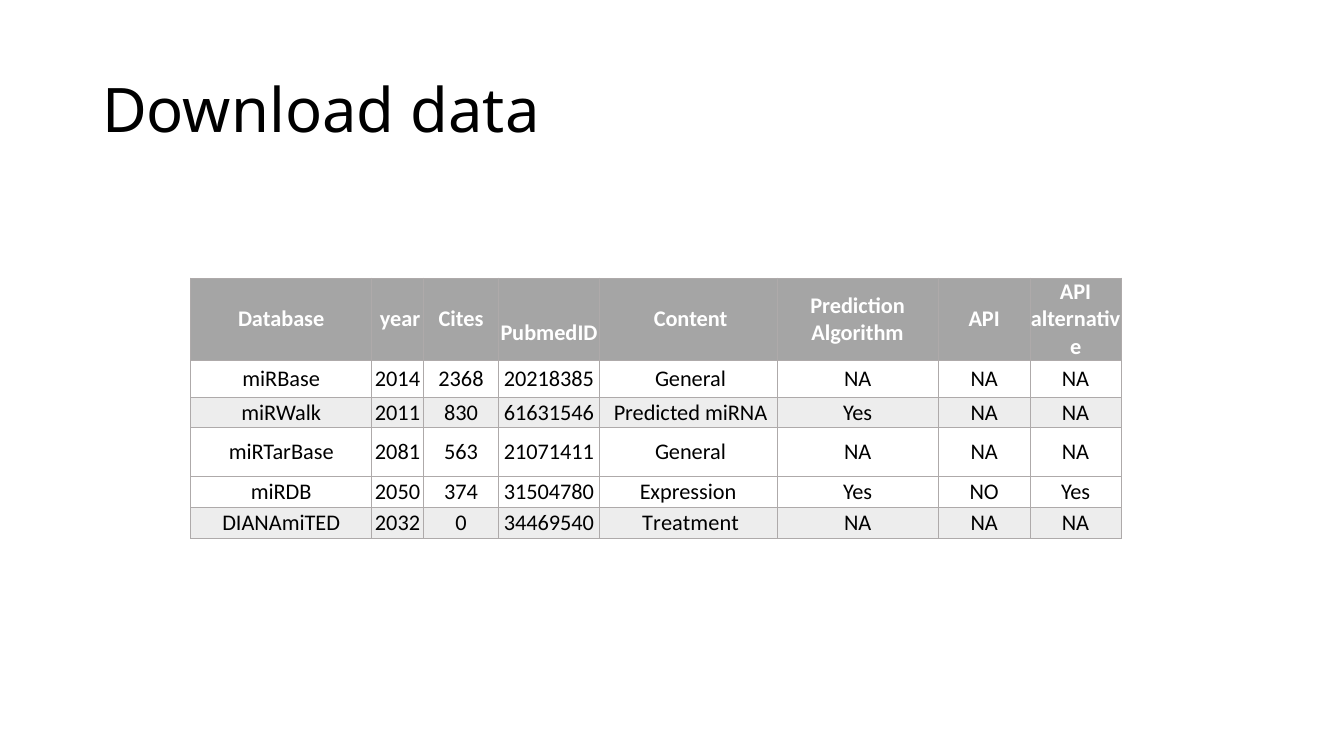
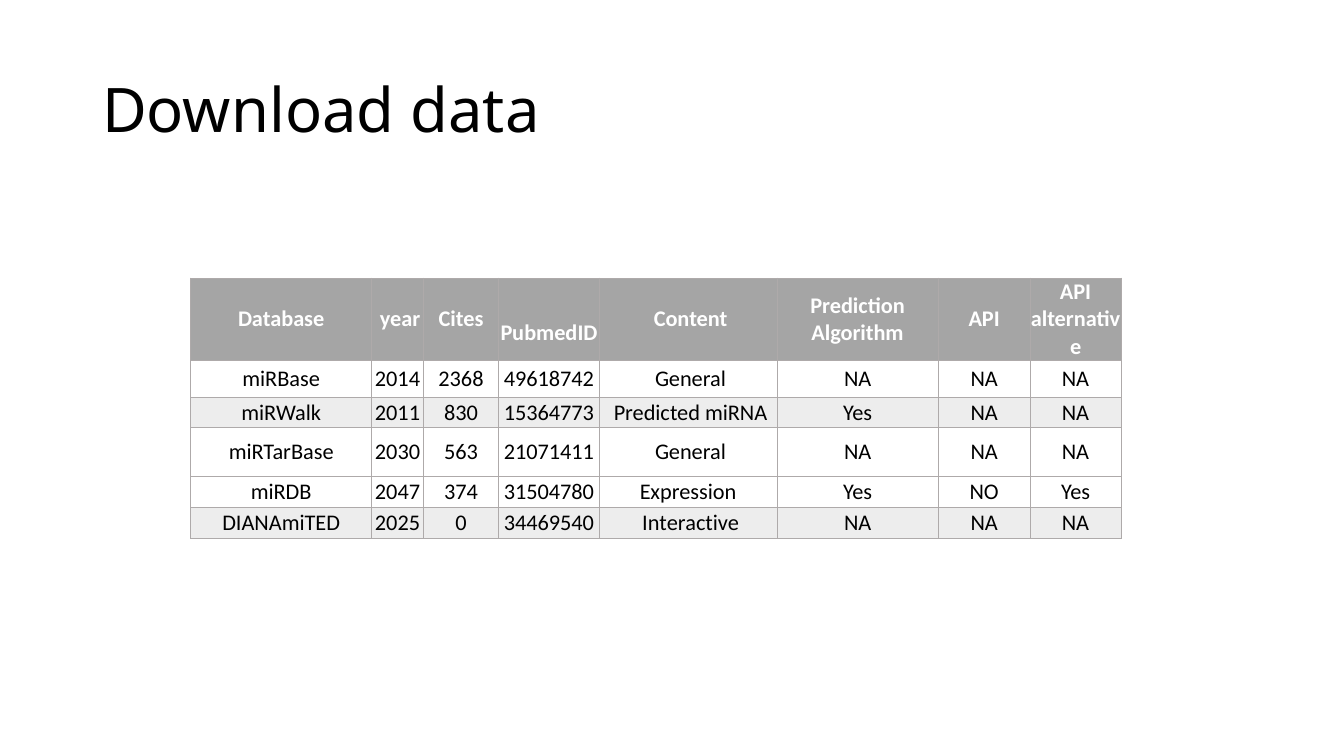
20218385: 20218385 -> 49618742
61631546: 61631546 -> 15364773
2081: 2081 -> 2030
2050: 2050 -> 2047
2032: 2032 -> 2025
Treatment: Treatment -> Interactive
